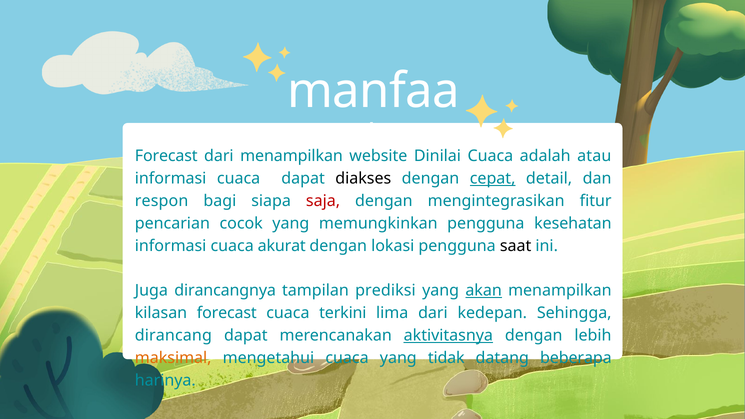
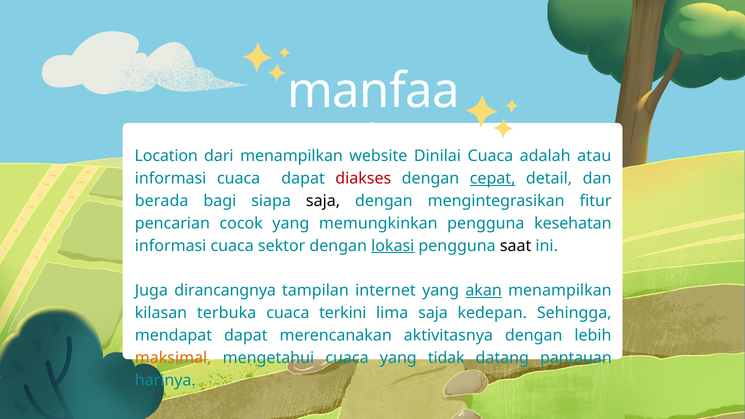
Forecast at (166, 156): Forecast -> Location
diakses colour: black -> red
respon: respon -> berada
saja at (323, 201) colour: red -> black
akurat: akurat -> sektor
lokasi underline: none -> present
prediksi: prediksi -> internet
kilasan forecast: forecast -> terbuka
lima dari: dari -> saja
dirancang: dirancang -> mendapat
aktivitasnya underline: present -> none
beberapa: beberapa -> pantauan
